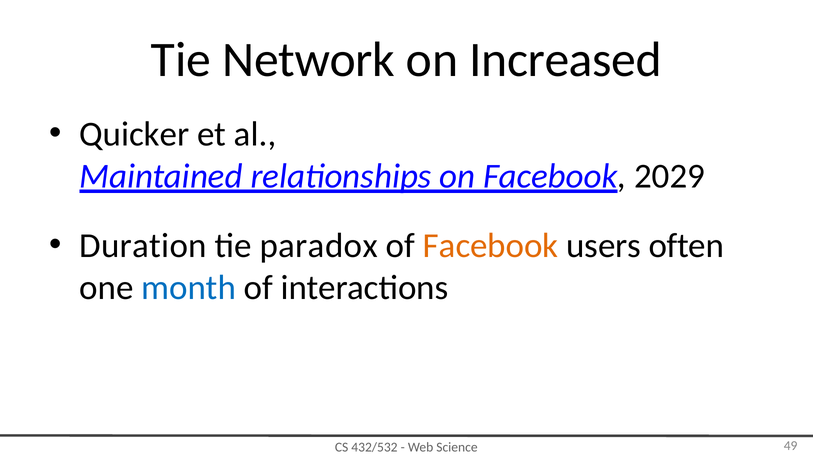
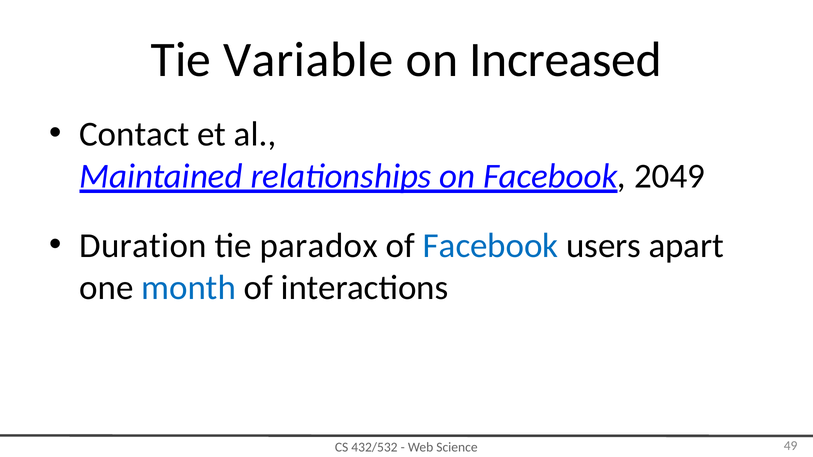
Network: Network -> Variable
Quicker: Quicker -> Contact
2029: 2029 -> 2049
Facebook at (491, 246) colour: orange -> blue
often: often -> apart
